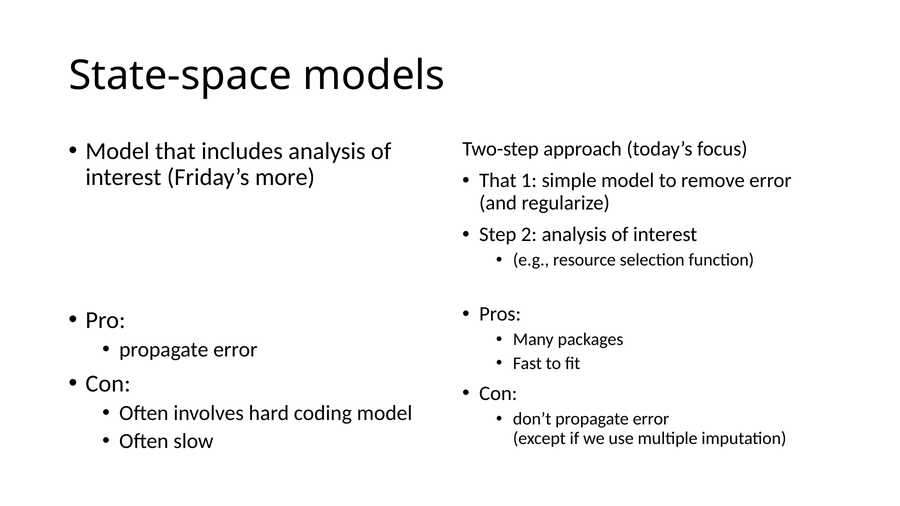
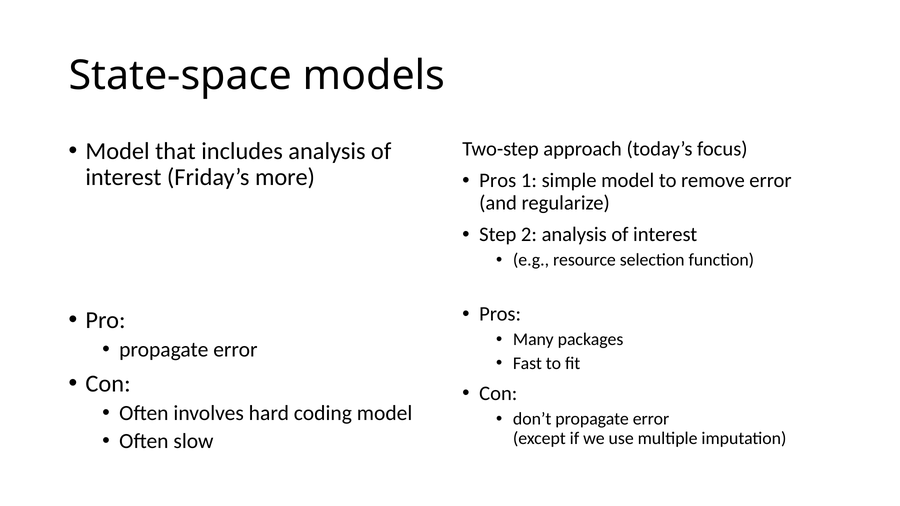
That at (498, 181): That -> Pros
